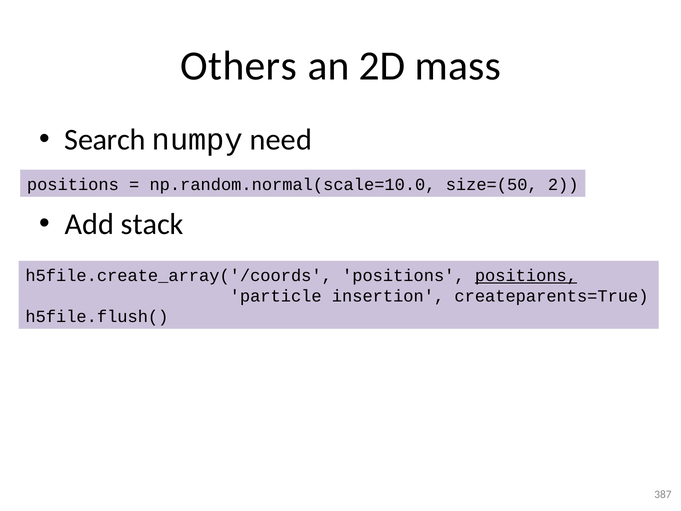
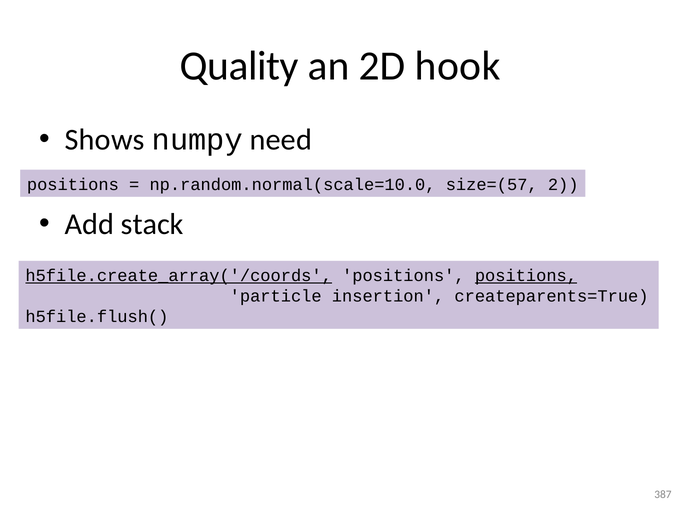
Others: Others -> Quality
mass: mass -> hook
Search: Search -> Shows
size=(50: size=(50 -> size=(57
h5file.create_array('/coords underline: none -> present
